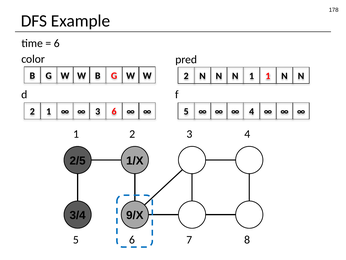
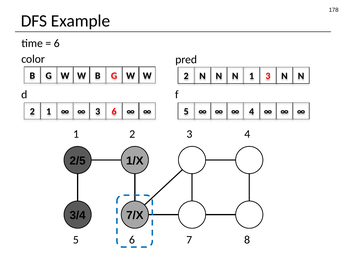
N 1 1: 1 -> 3
9/X: 9/X -> 7/X
